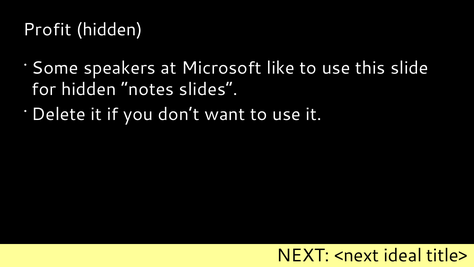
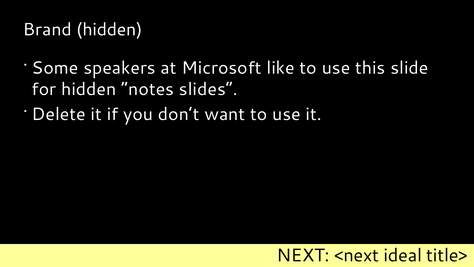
Profit: Profit -> Brand
